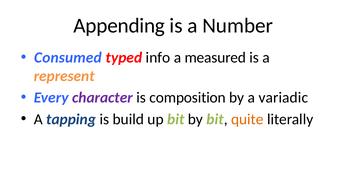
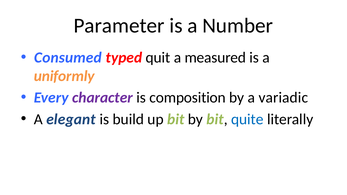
Appending: Appending -> Parameter
info: info -> quit
represent: represent -> uniformly
tapping: tapping -> elegant
quite colour: orange -> blue
